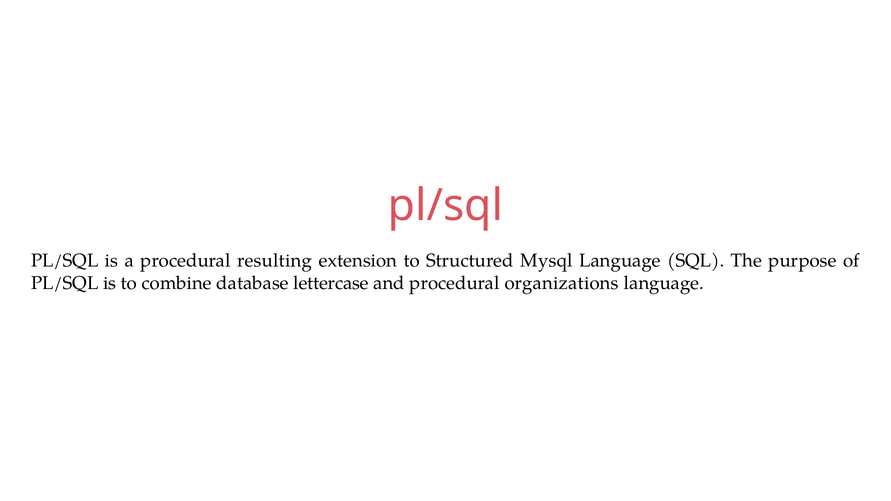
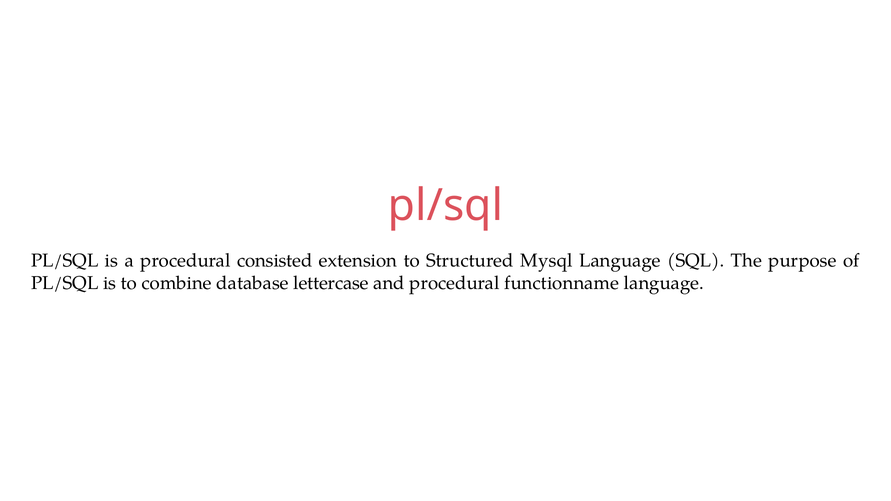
resulting: resulting -> consisted
organizations: organizations -> functionname
